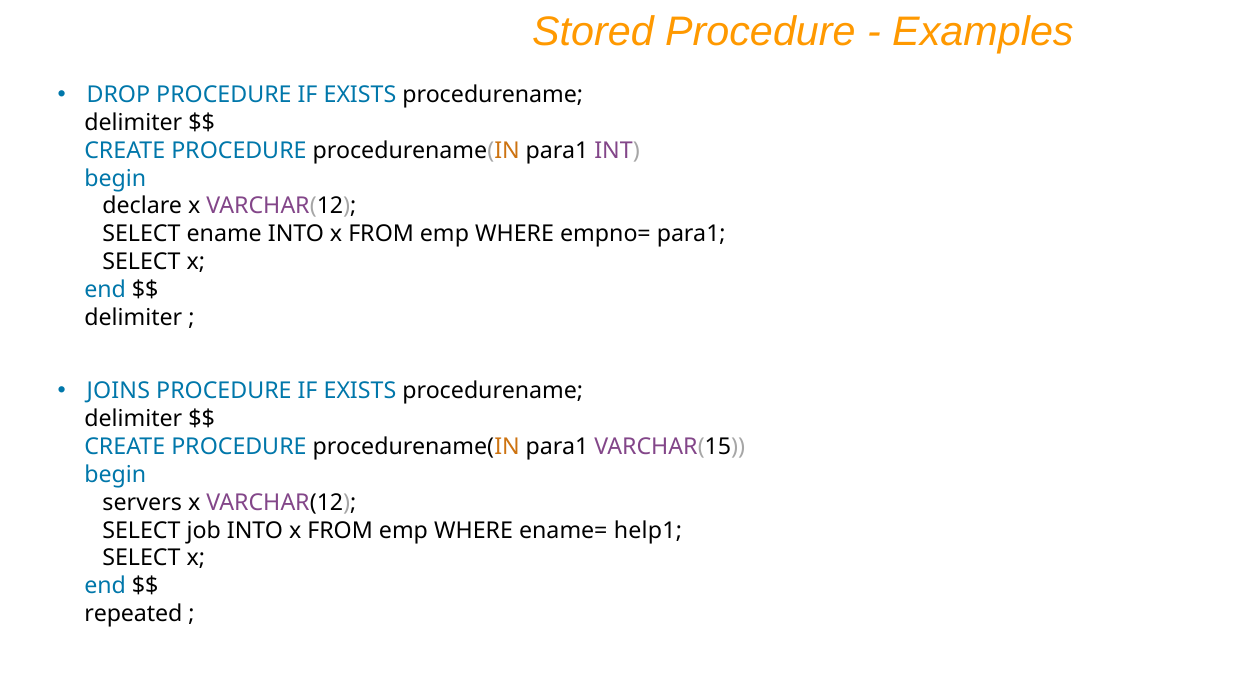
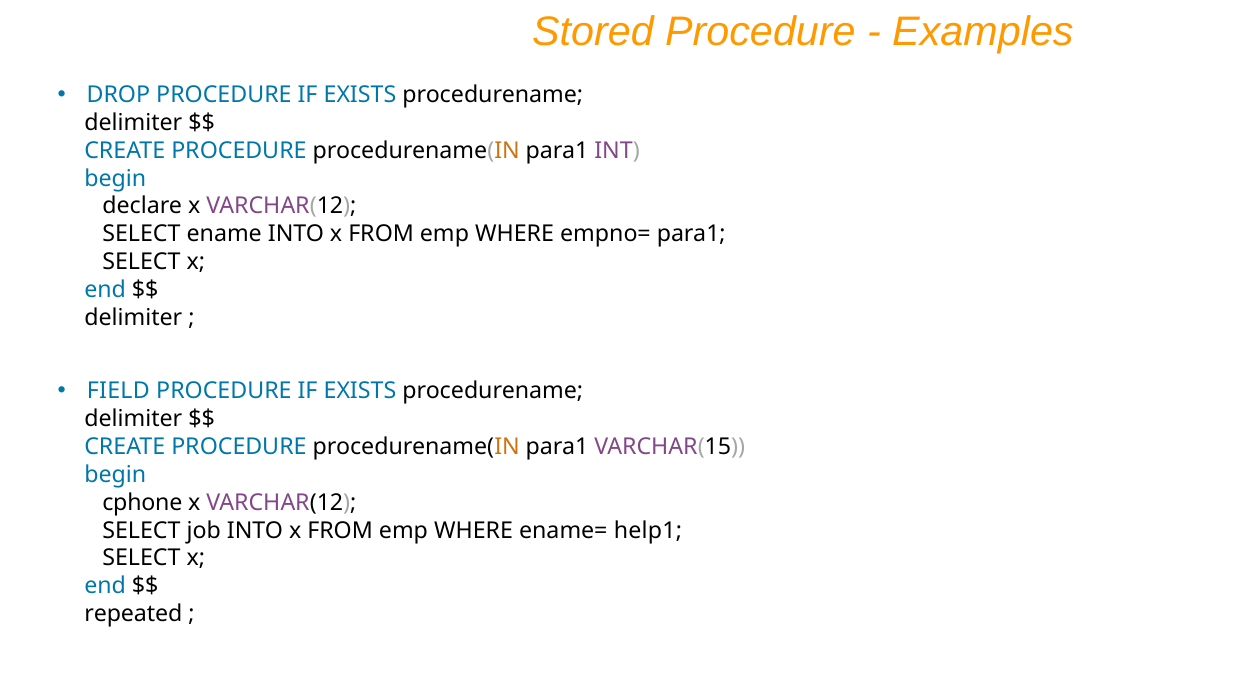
JOINS: JOINS -> FIELD
servers: servers -> cphone
